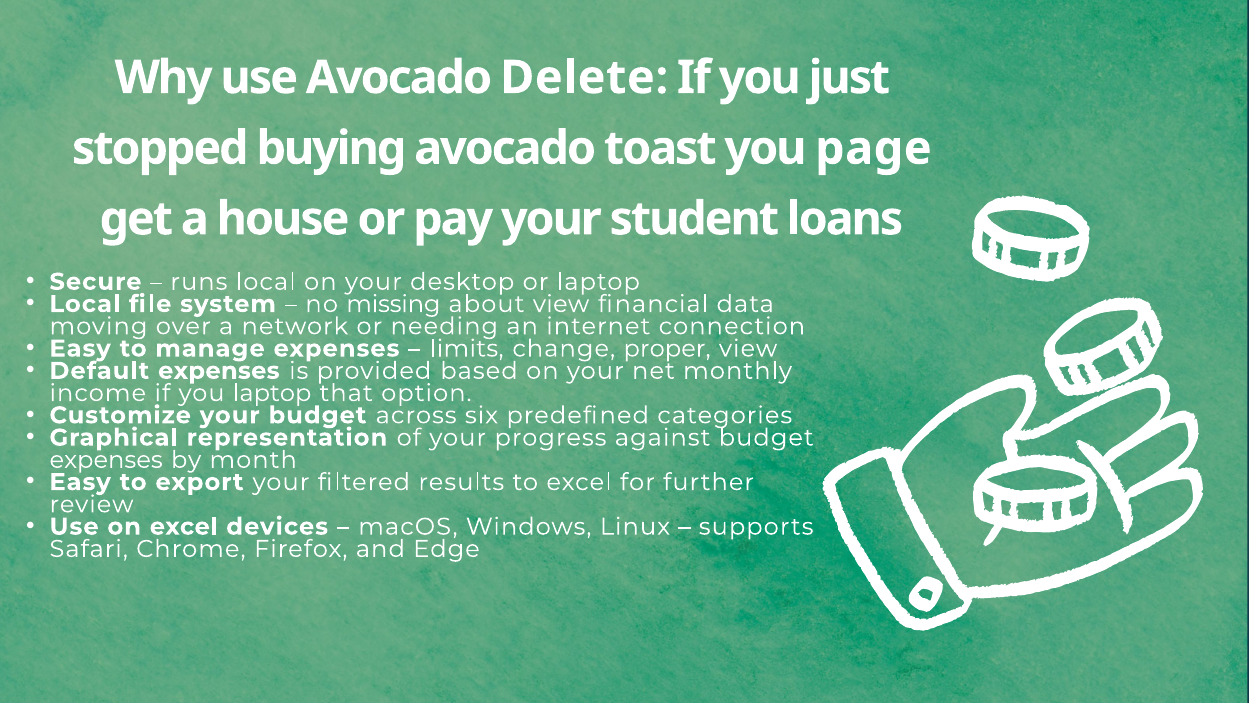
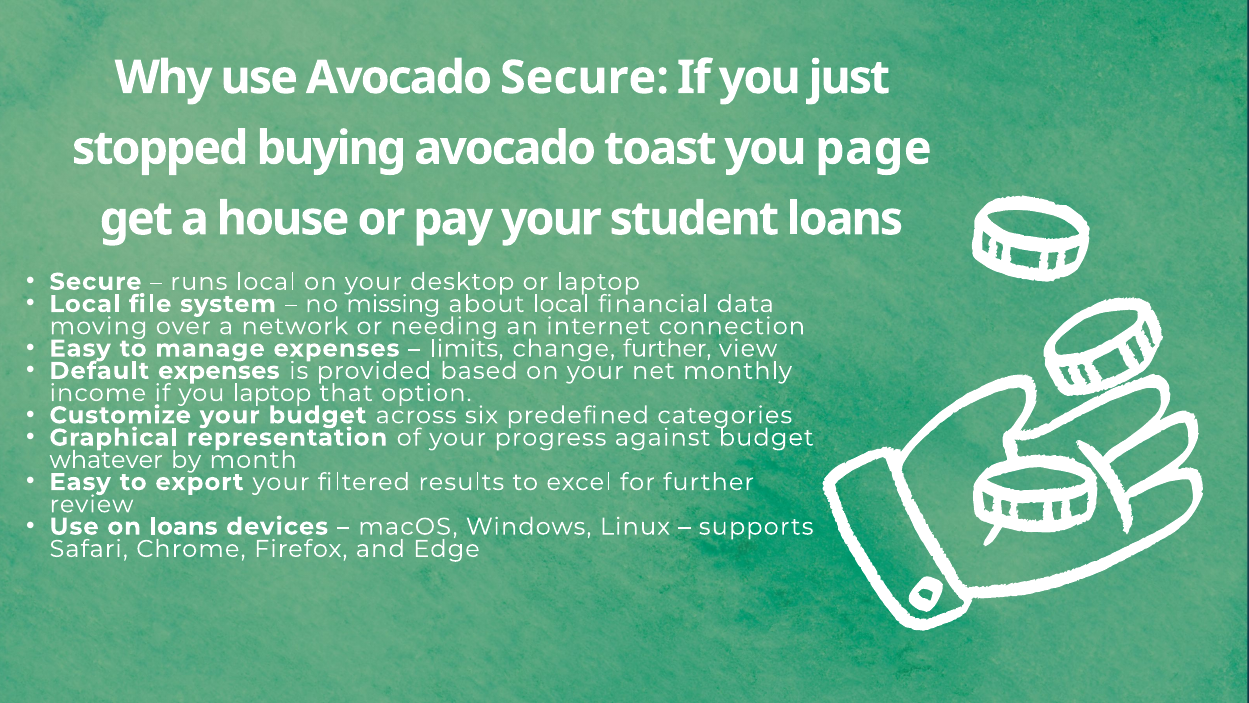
Avocado Delete: Delete -> Secure
about view: view -> local
change proper: proper -> further
expenses at (106, 460): expenses -> whatever
on excel: excel -> loans
